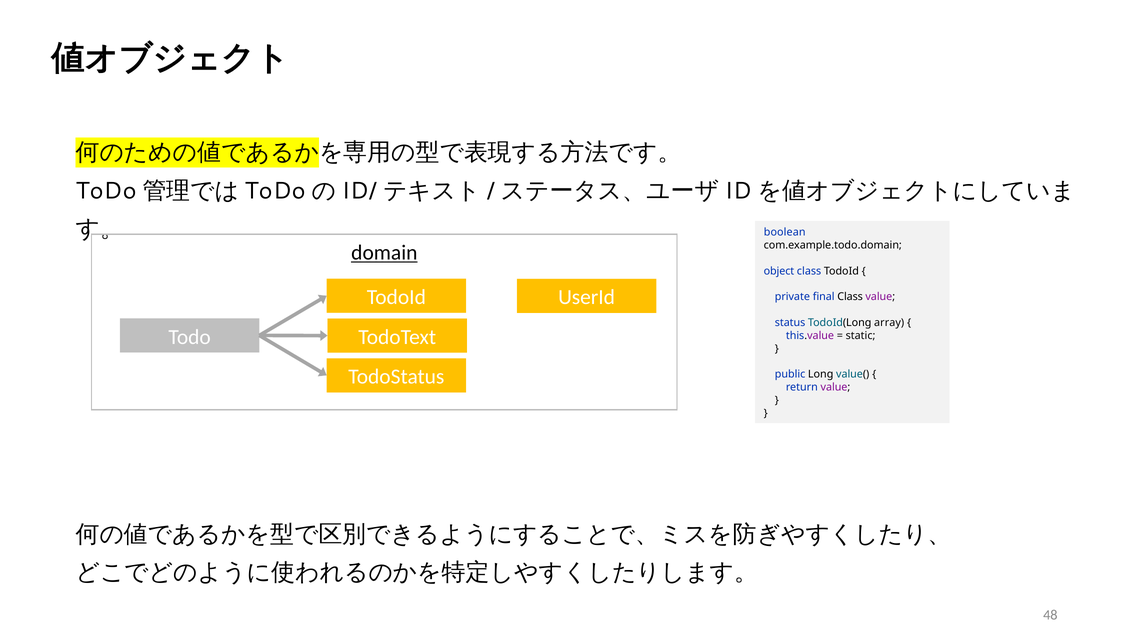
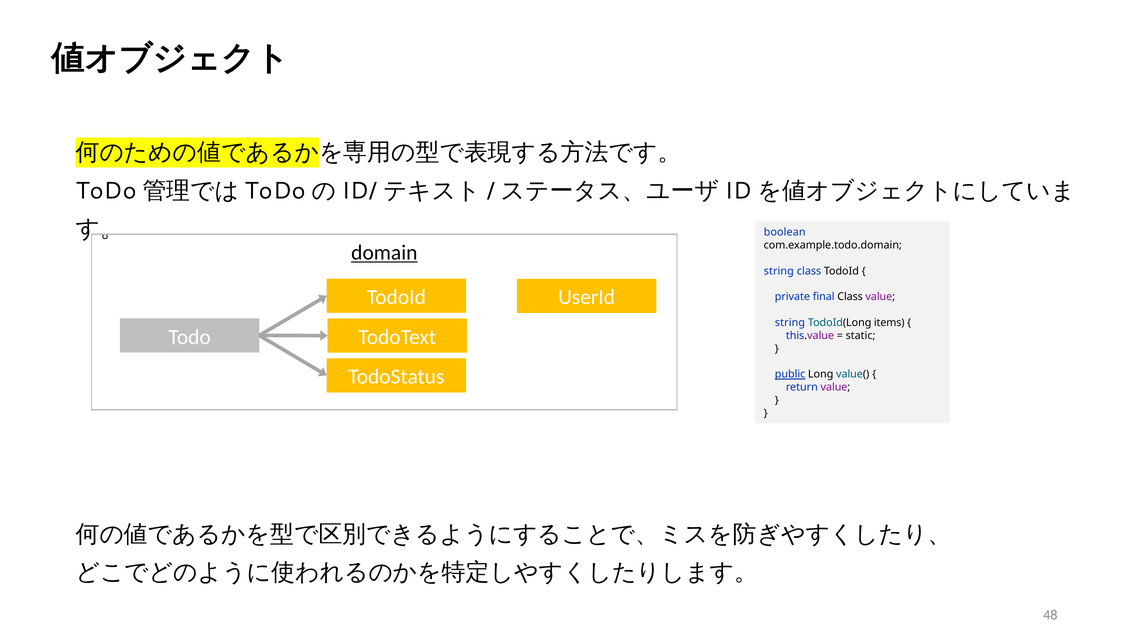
object at (779, 271): object -> string
status at (790, 323): status -> string
array: array -> items
public underline: none -> present
